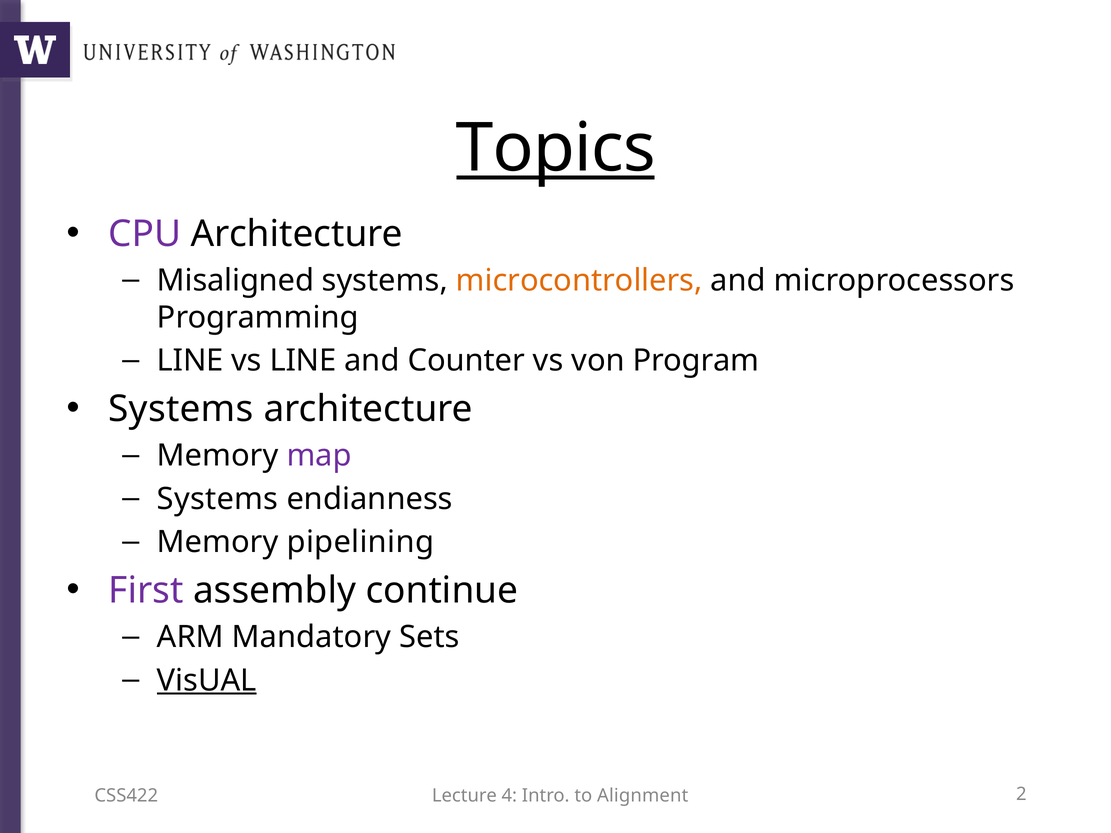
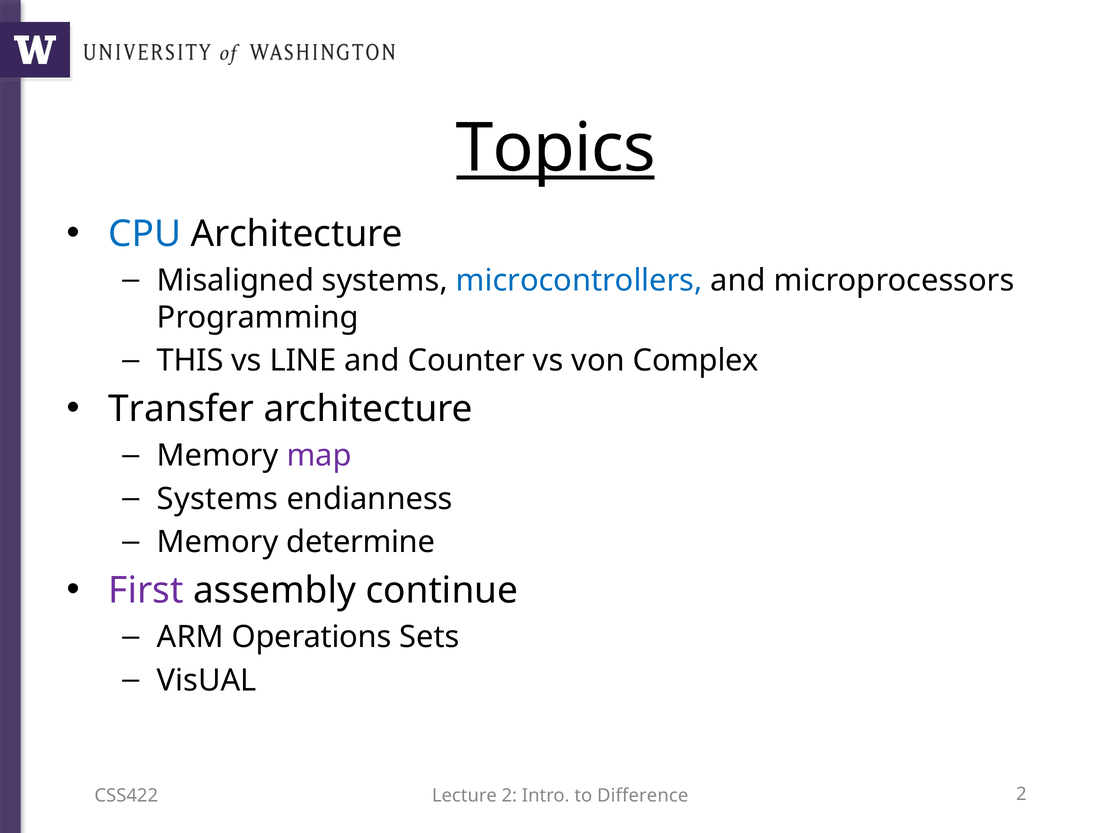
CPU colour: purple -> blue
microcontrollers colour: orange -> blue
LINE at (190, 361): LINE -> THIS
Program: Program -> Complex
Systems at (181, 409): Systems -> Transfer
pipelining: pipelining -> determine
Mandatory: Mandatory -> Operations
VisUAL underline: present -> none
Lecture 4: 4 -> 2
Alignment: Alignment -> Difference
